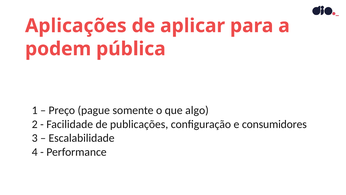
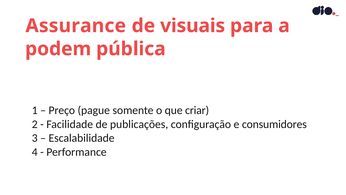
Aplicações: Aplicações -> Assurance
aplicar: aplicar -> visuais
algo: algo -> criar
